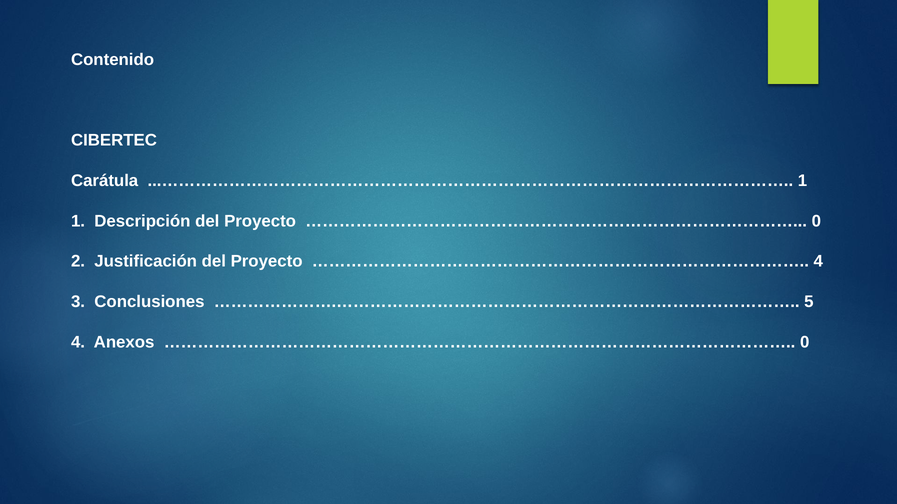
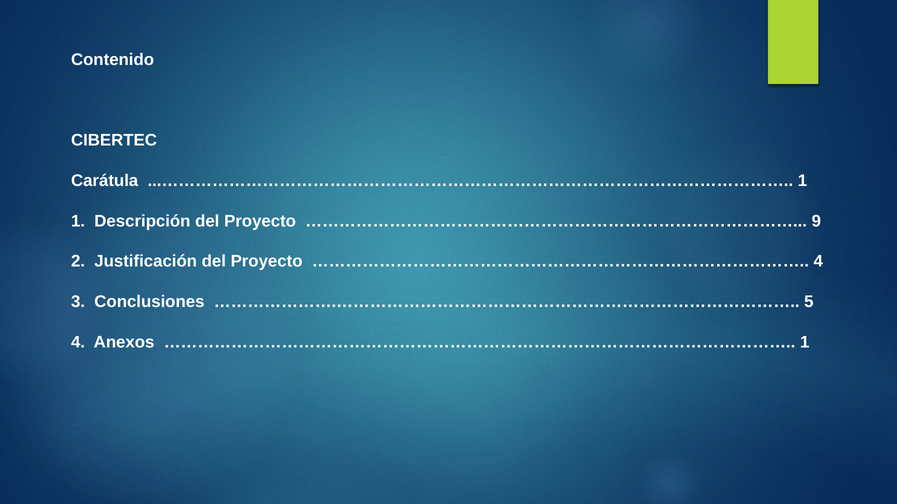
0 at (816, 221): 0 -> 9
0 at (805, 342): 0 -> 1
